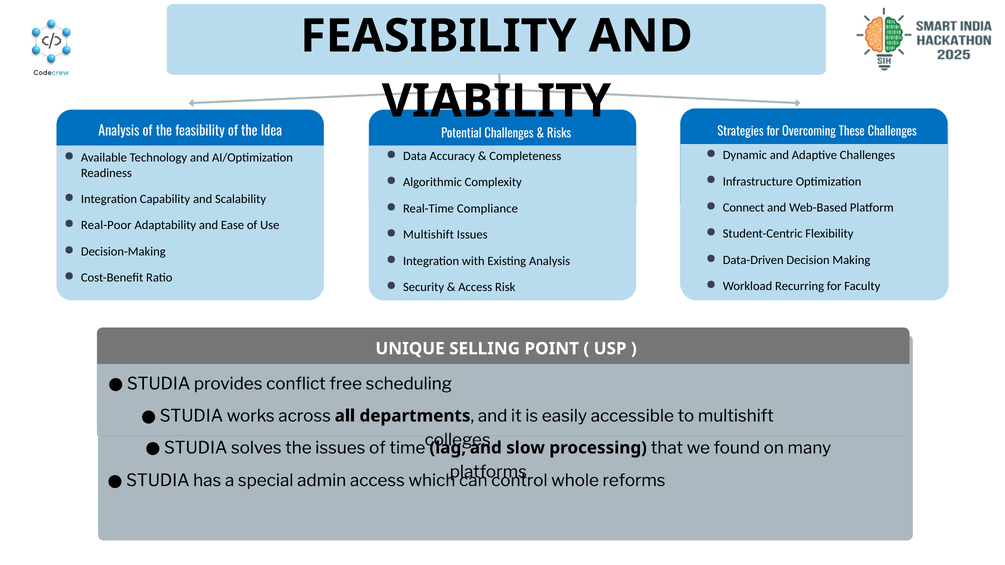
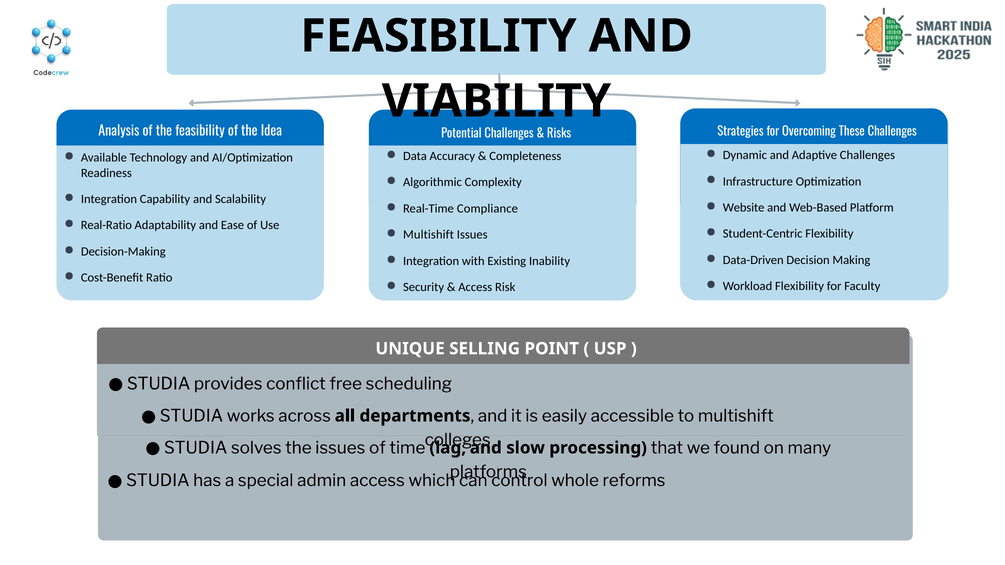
Connect: Connect -> Website
Real-Poor: Real-Poor -> Real-Ratio
Existing Analysis: Analysis -> Inability
Workload Recurring: Recurring -> Flexibility
